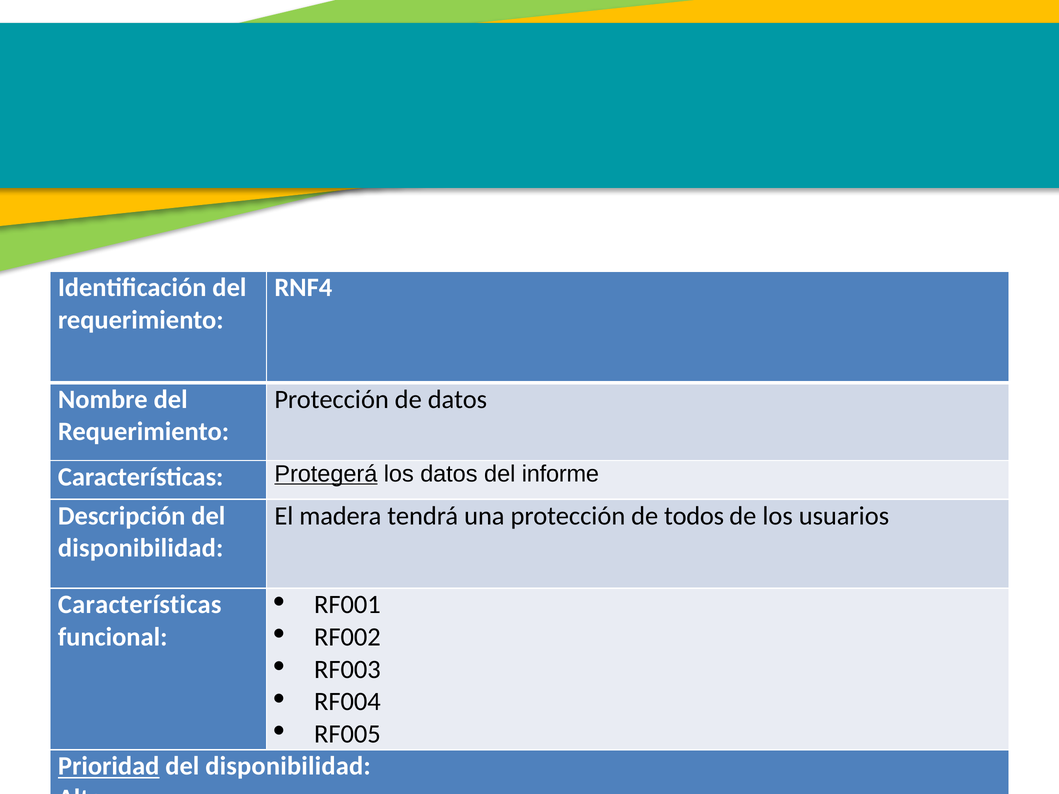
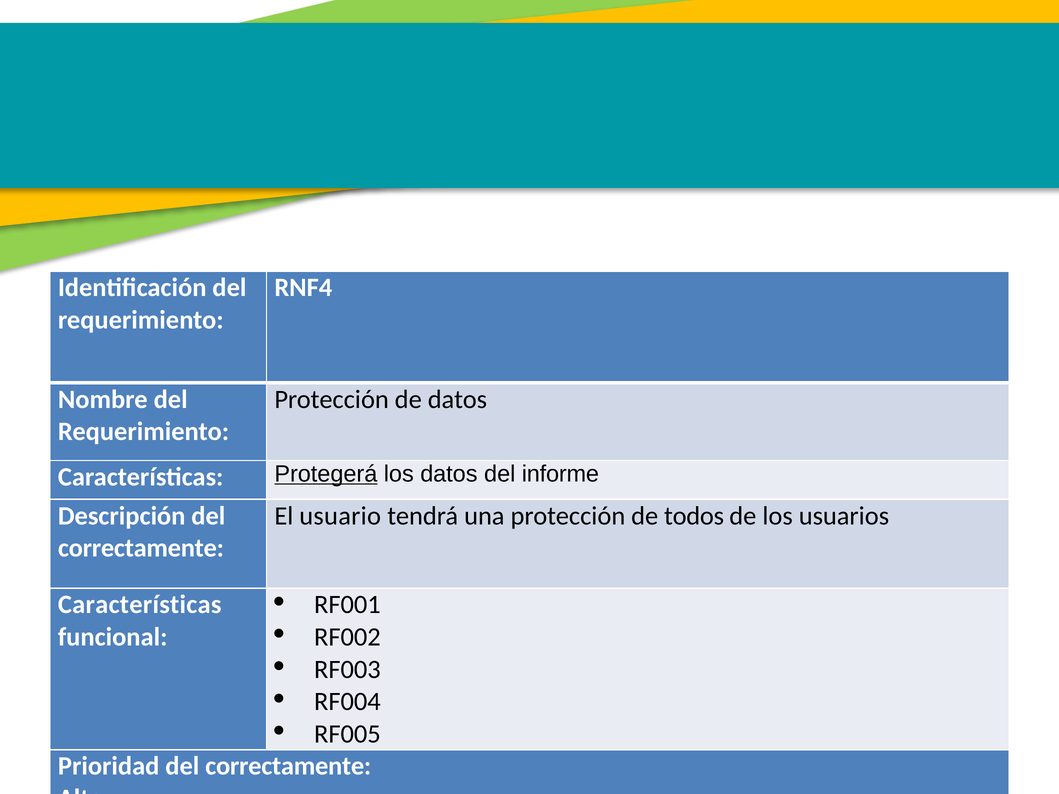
madera: madera -> usuario
disponibilidad at (141, 548): disponibilidad -> correctamente
Prioridad underline: present -> none
disponibilidad at (288, 767): disponibilidad -> correctamente
